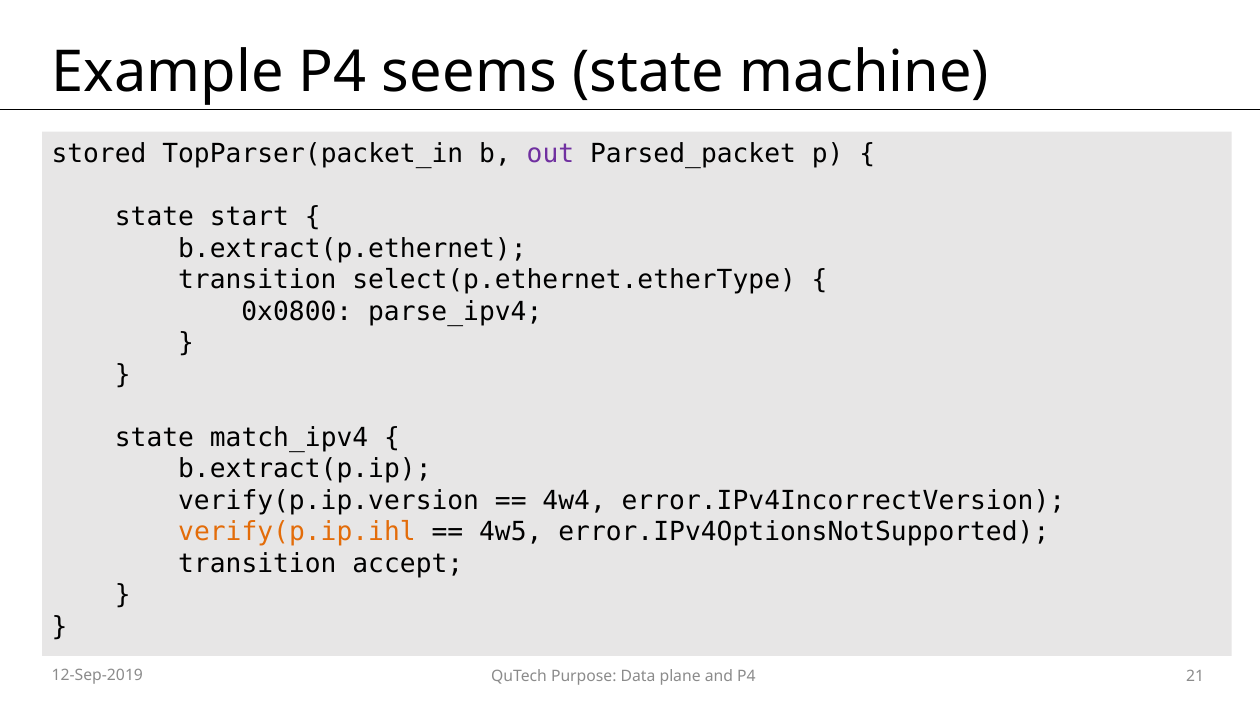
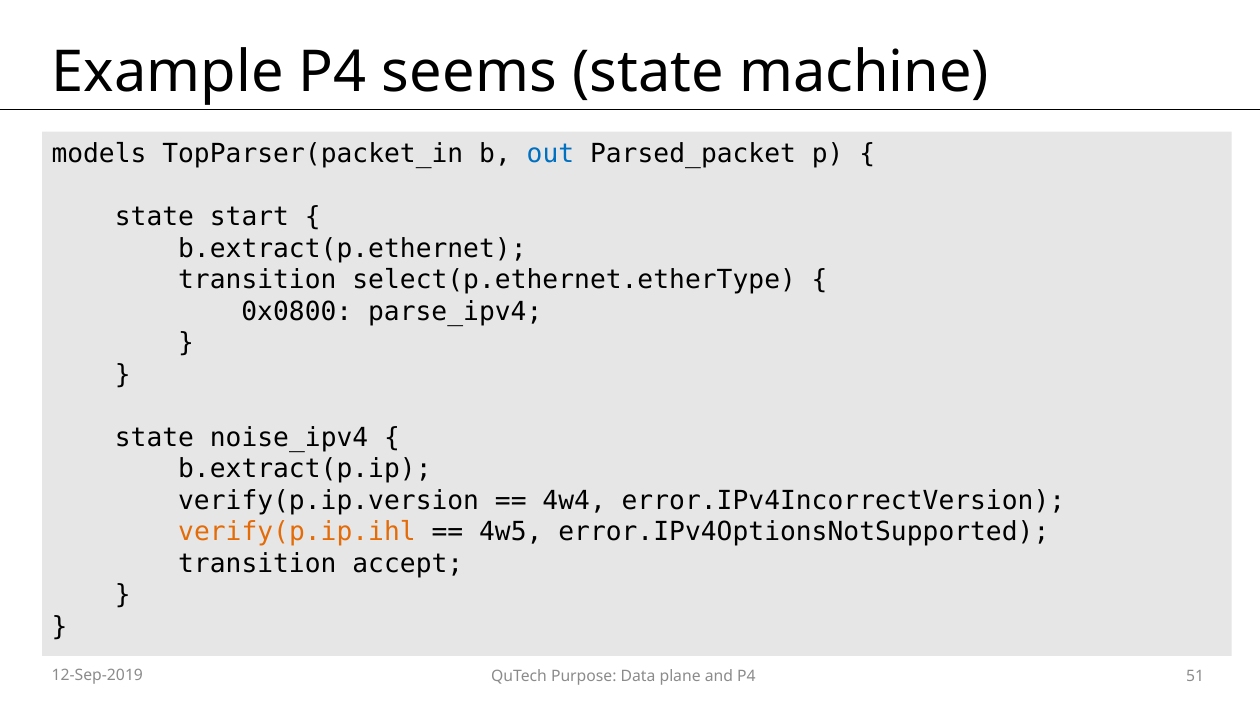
stored: stored -> models
out colour: purple -> blue
match_ipv4: match_ipv4 -> noise_ipv4
21: 21 -> 51
